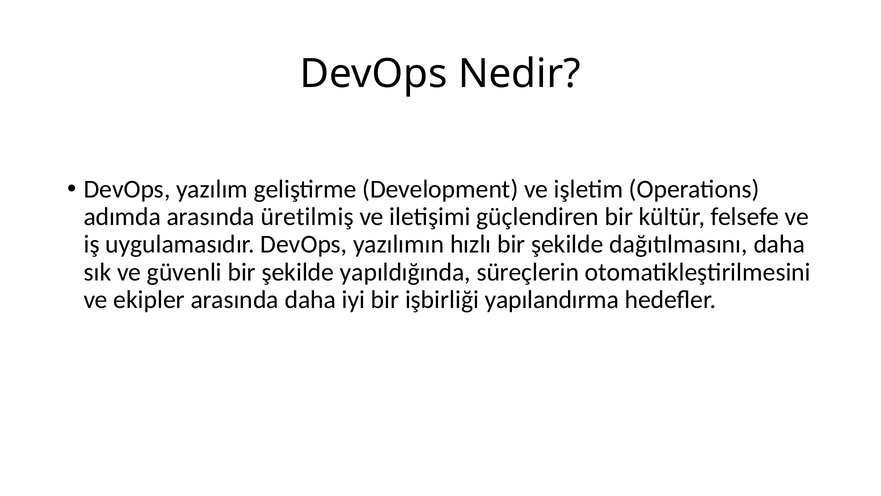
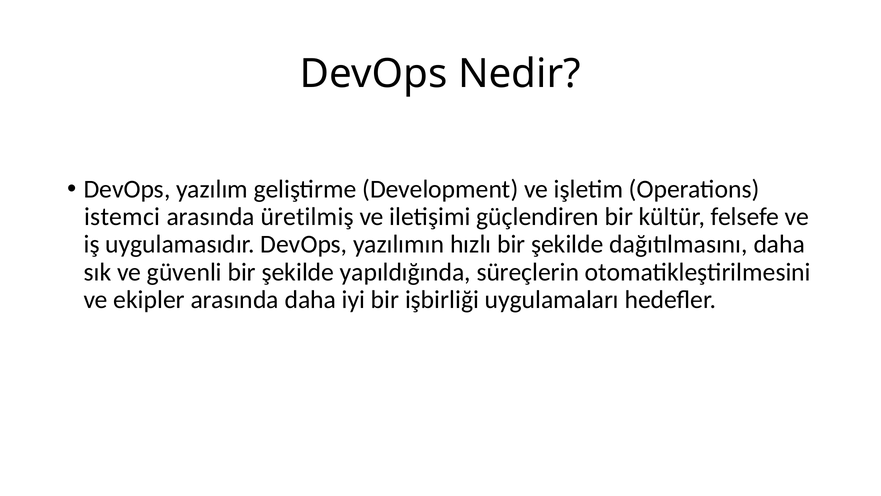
adımda: adımda -> istemci
yapılandırma: yapılandırma -> uygulamaları
